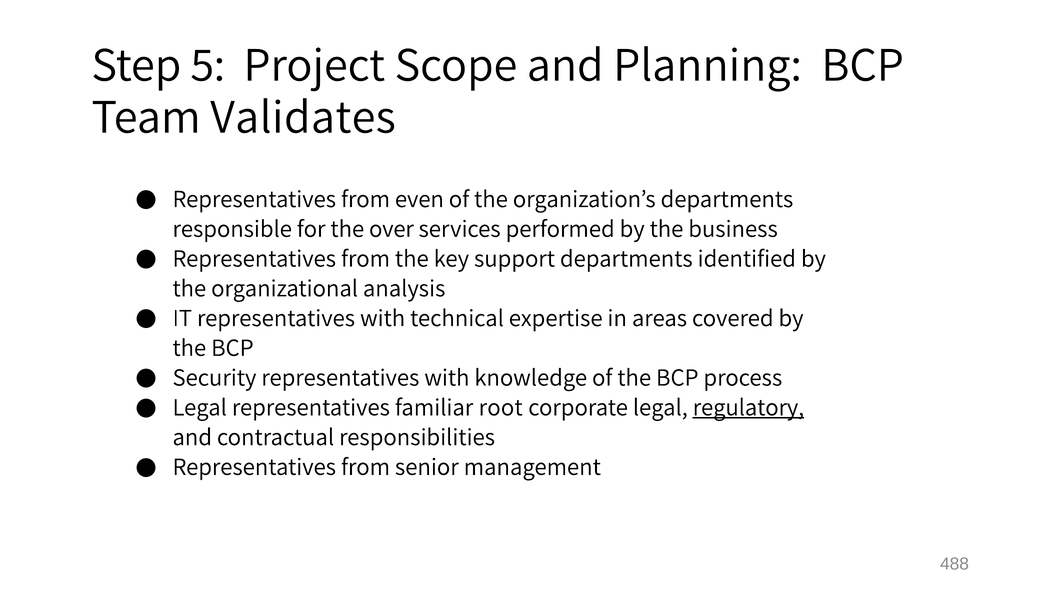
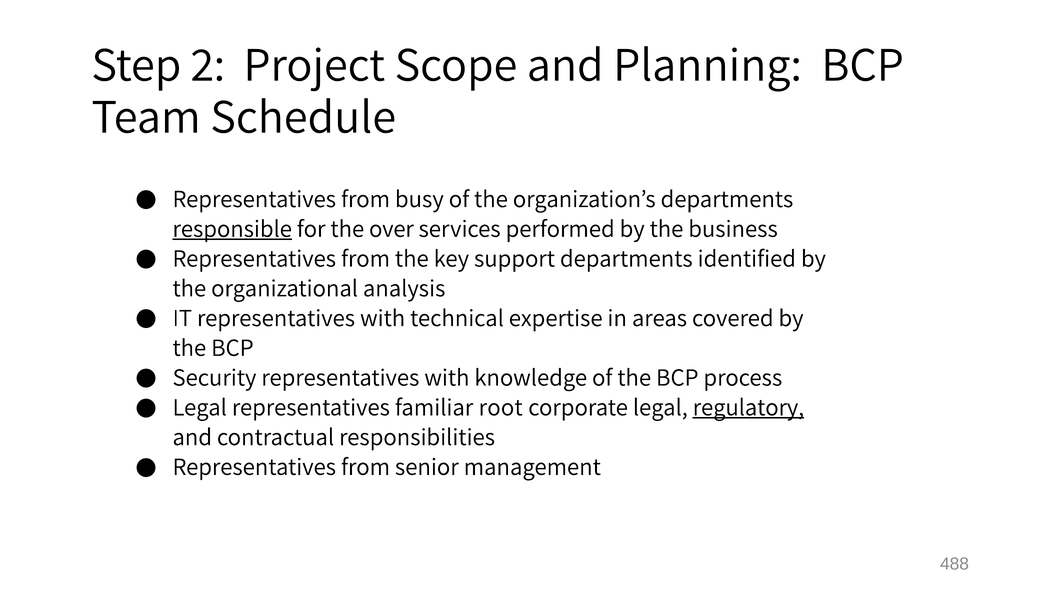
5: 5 -> 2
Validates: Validates -> Schedule
even: even -> busy
responsible underline: none -> present
